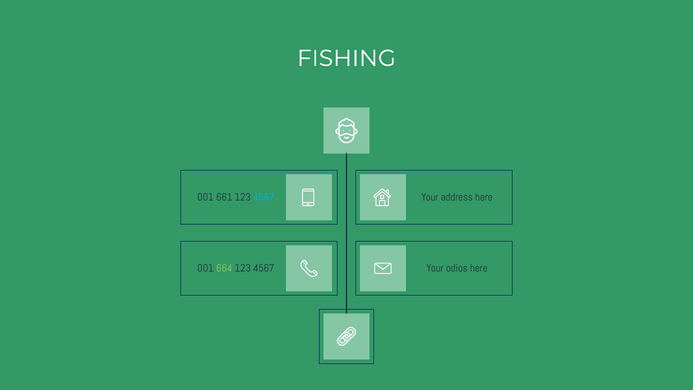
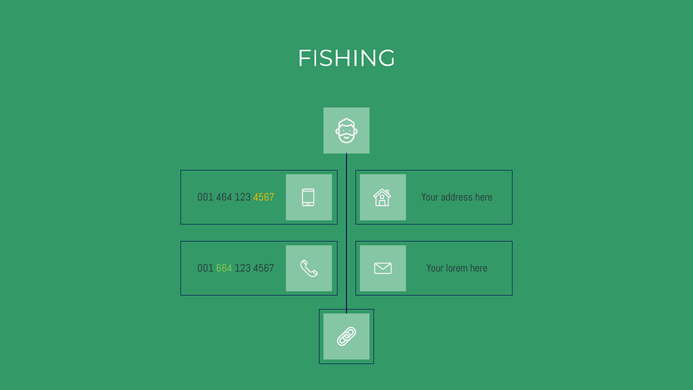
661: 661 -> 464
4567 at (264, 197) colour: light blue -> yellow
odios: odios -> lorem
